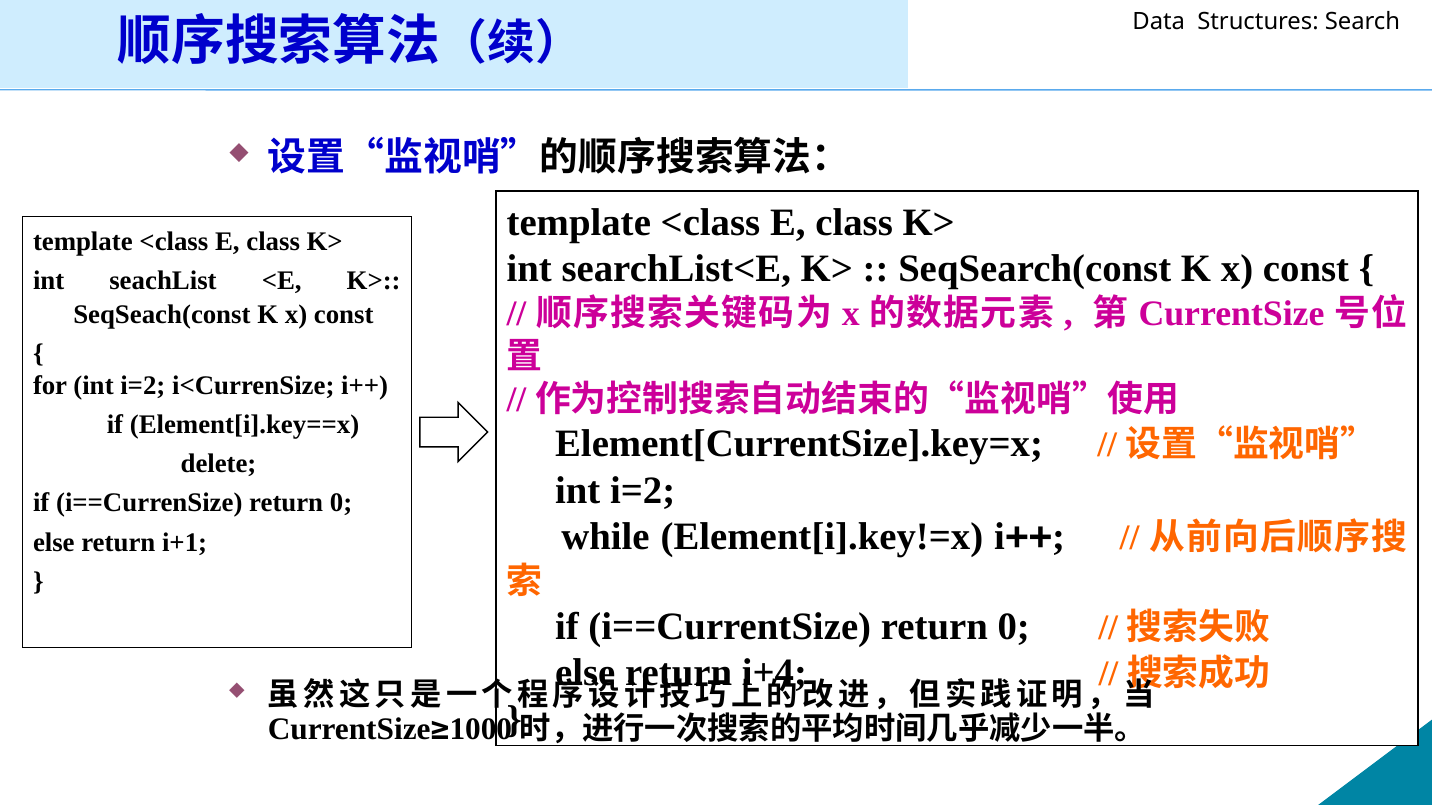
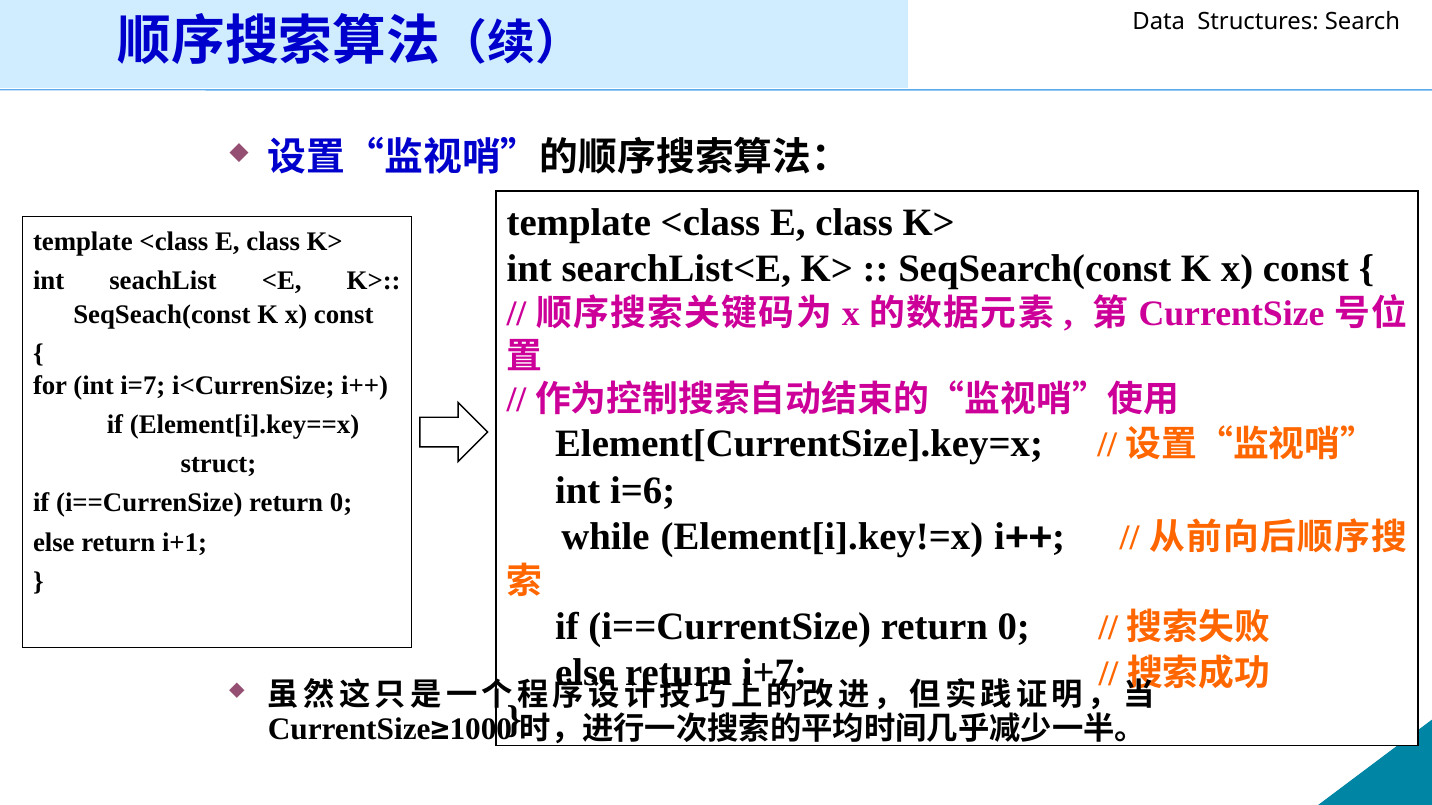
for int i=2: i=2 -> i=7
delete: delete -> struct
i=2 at (643, 491): i=2 -> i=6
i+4: i+4 -> i+7
